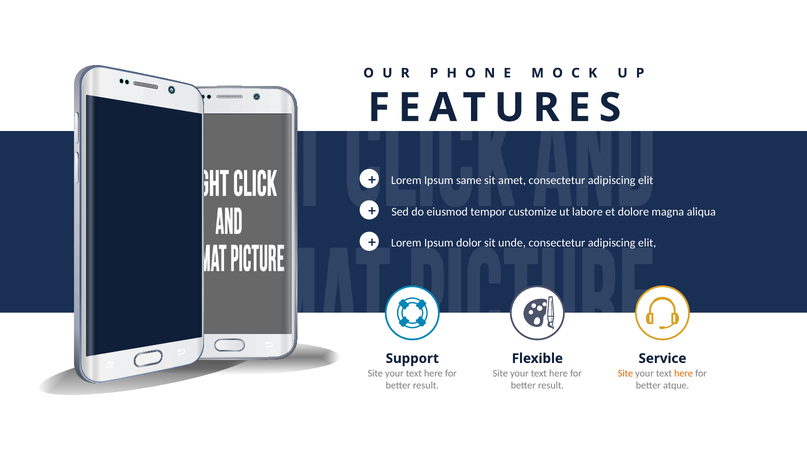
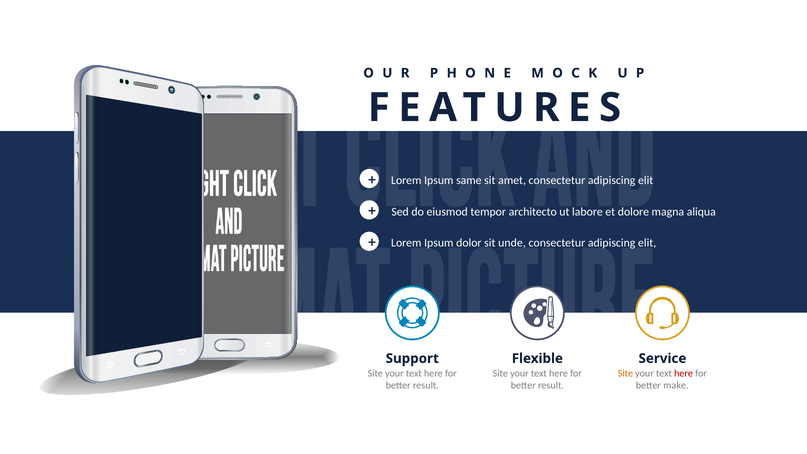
customize: customize -> architecto
here at (684, 373) colour: orange -> red
atque: atque -> make
